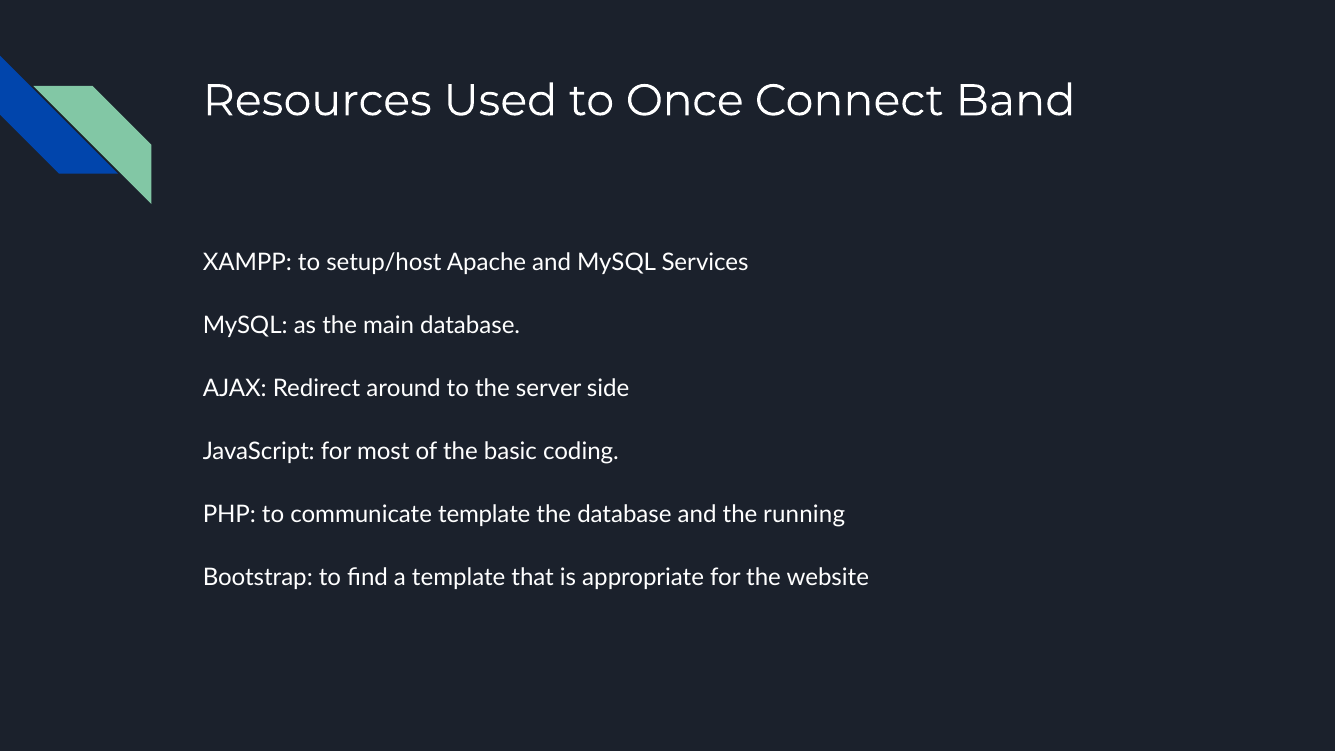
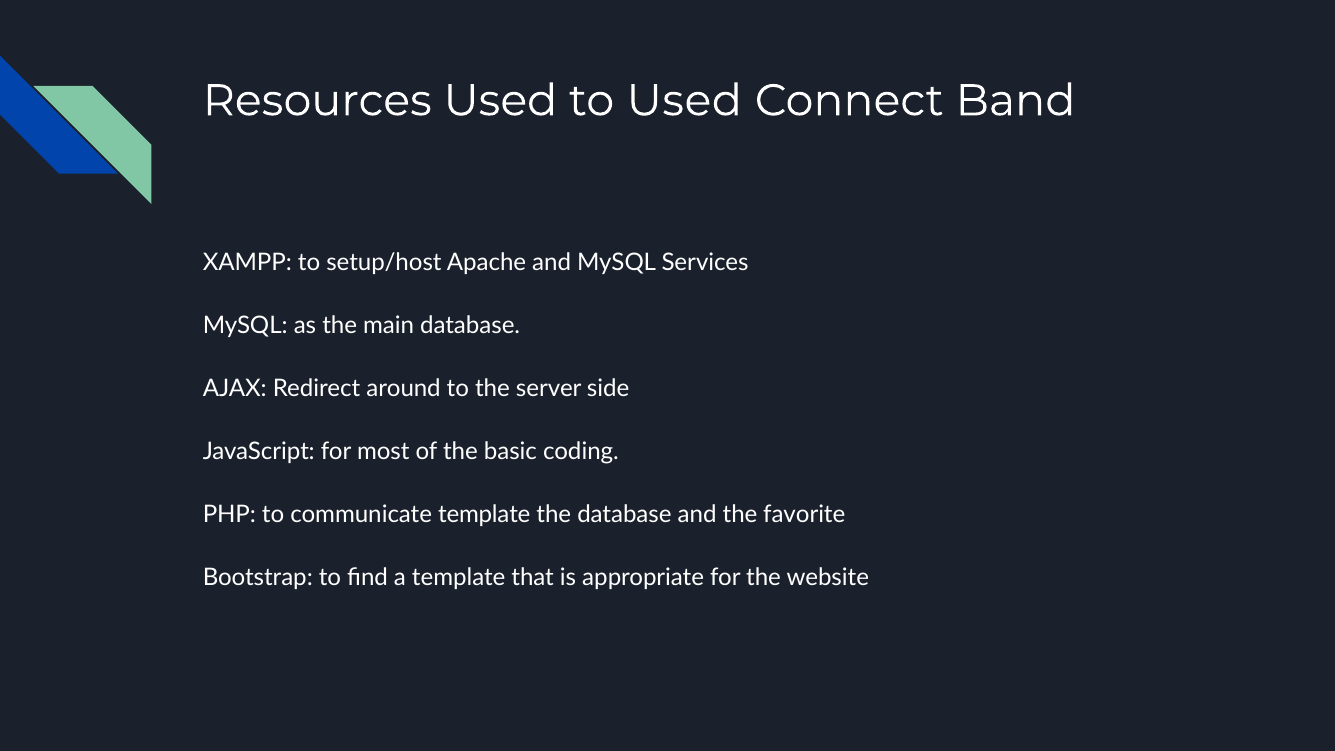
to Once: Once -> Used
running: running -> favorite
